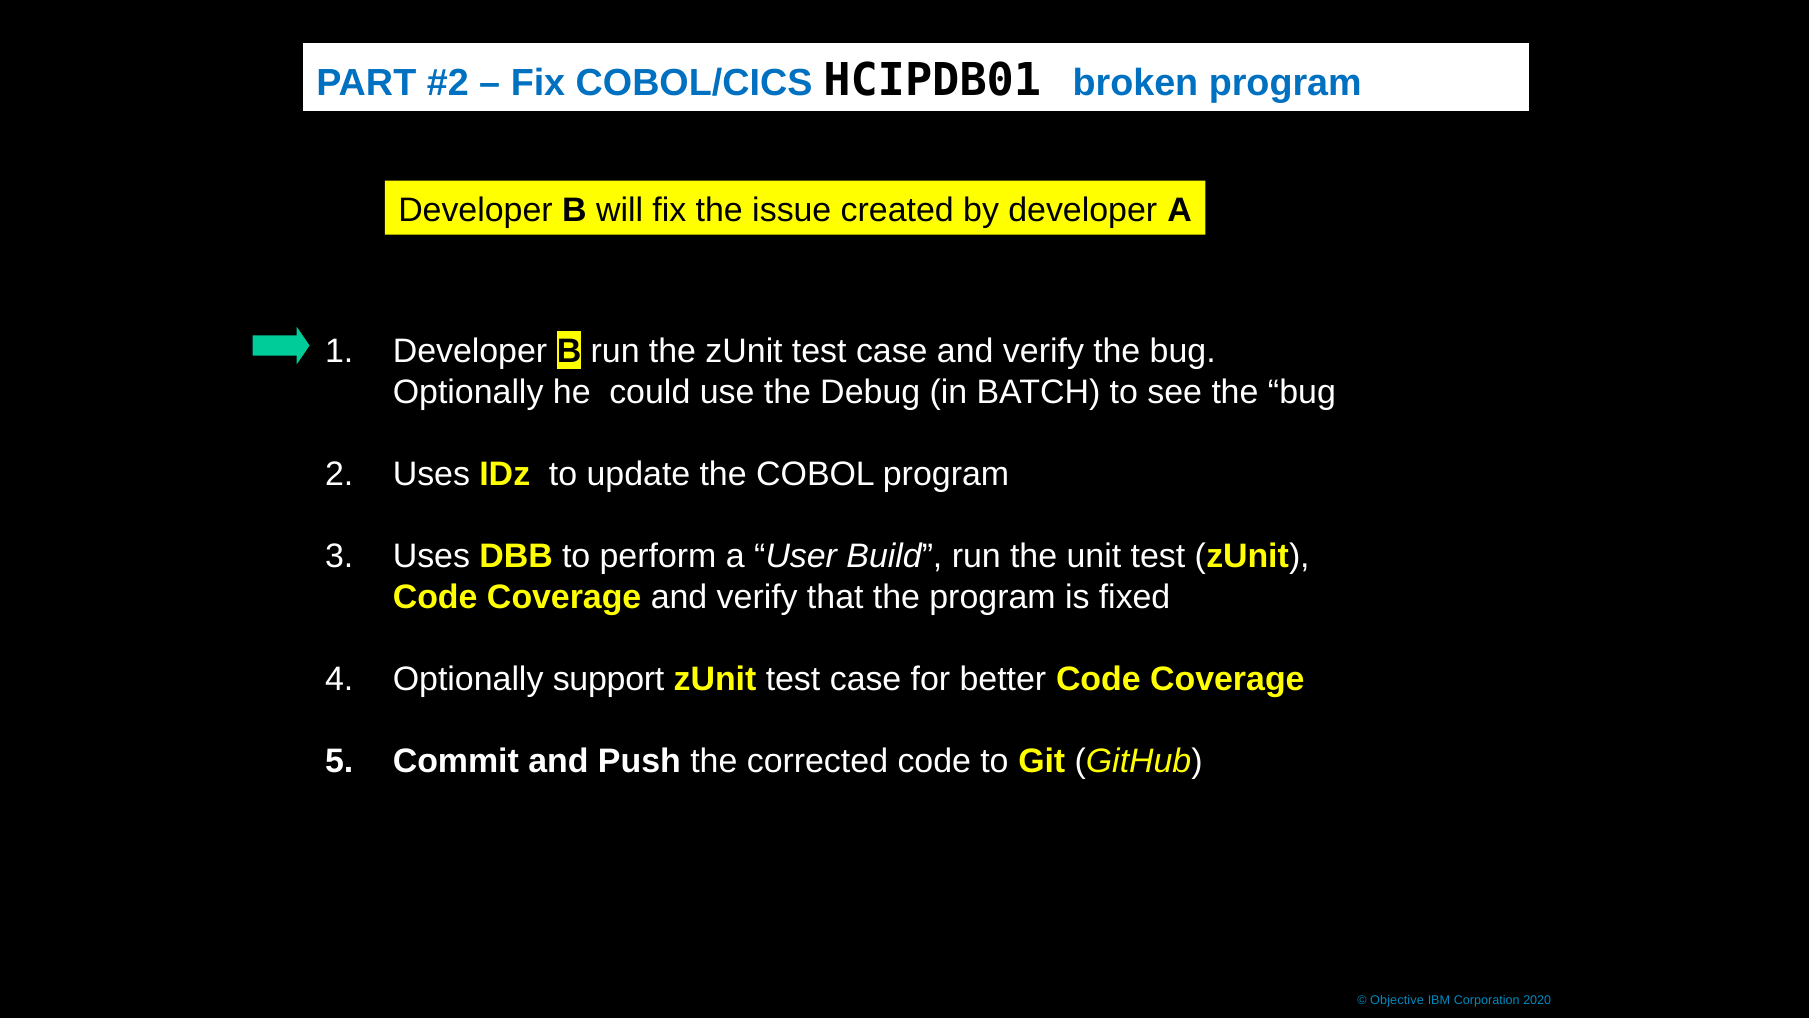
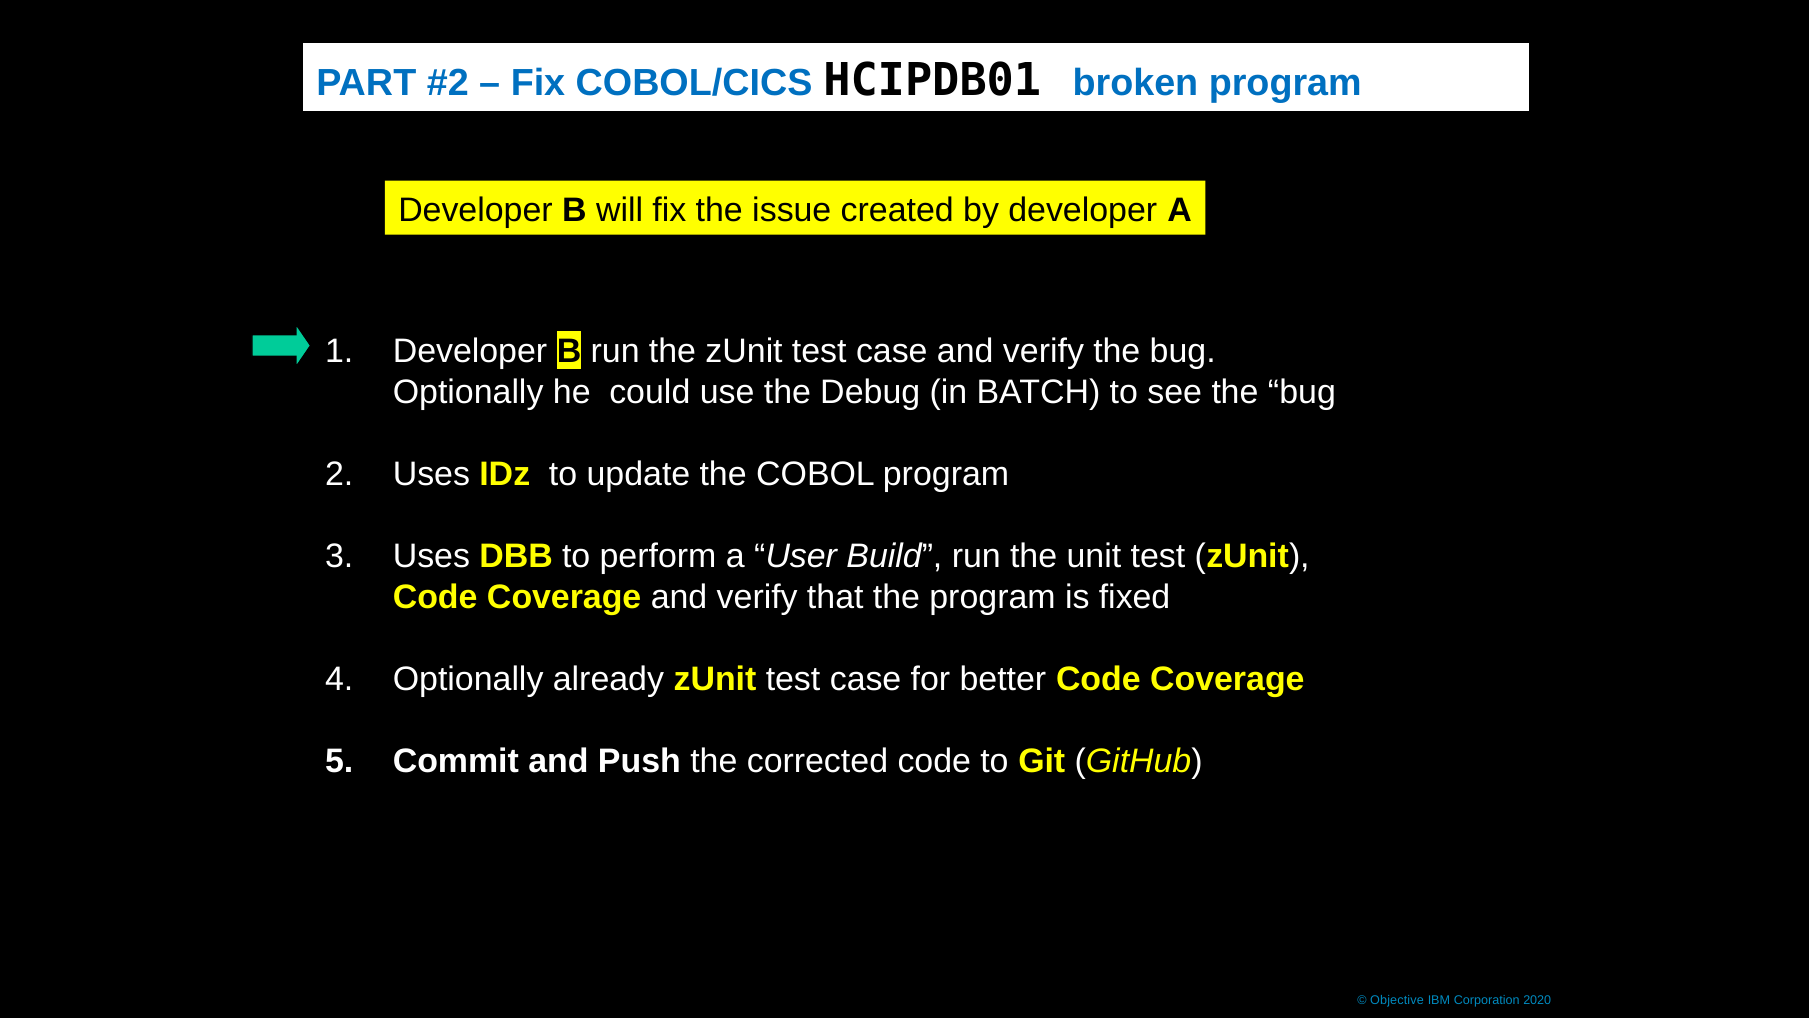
support: support -> already
